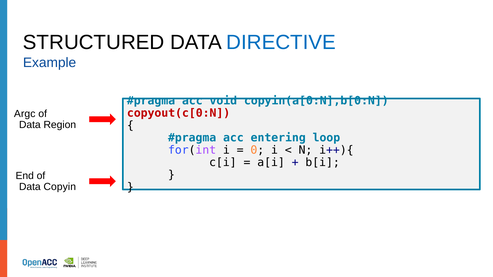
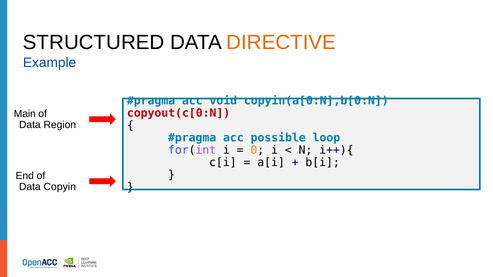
DIRECTIVE colour: blue -> orange
Argc: Argc -> Main
entering: entering -> possible
